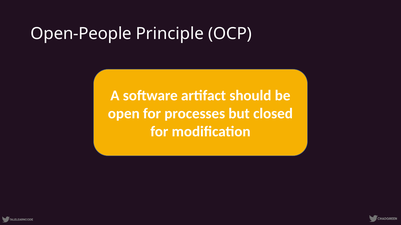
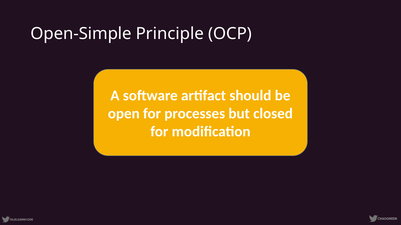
Open-People: Open-People -> Open-Simple
